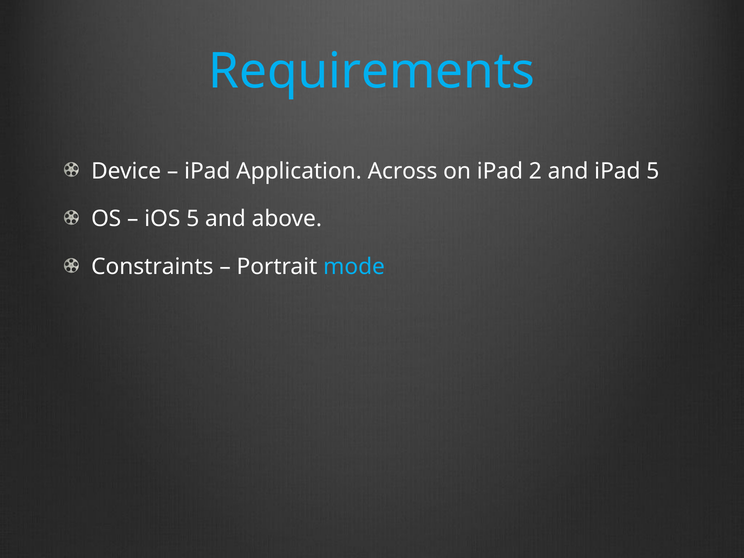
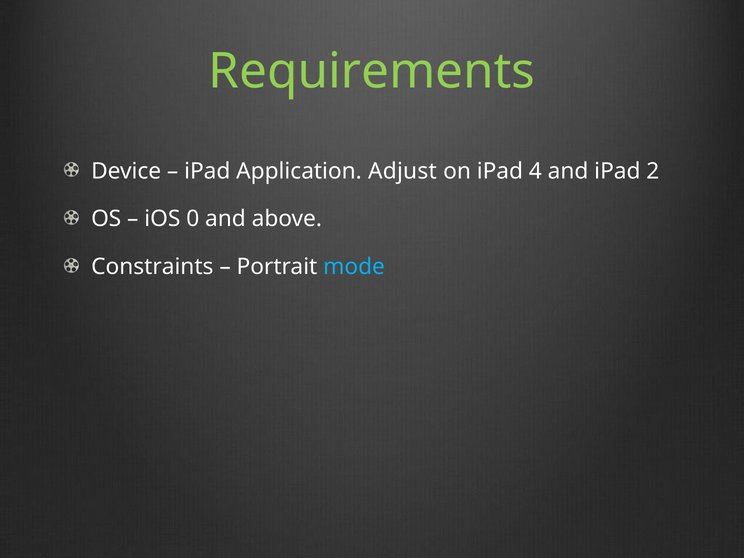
Requirements colour: light blue -> light green
Across: Across -> Adjust
2: 2 -> 4
iPad 5: 5 -> 2
iOS 5: 5 -> 0
